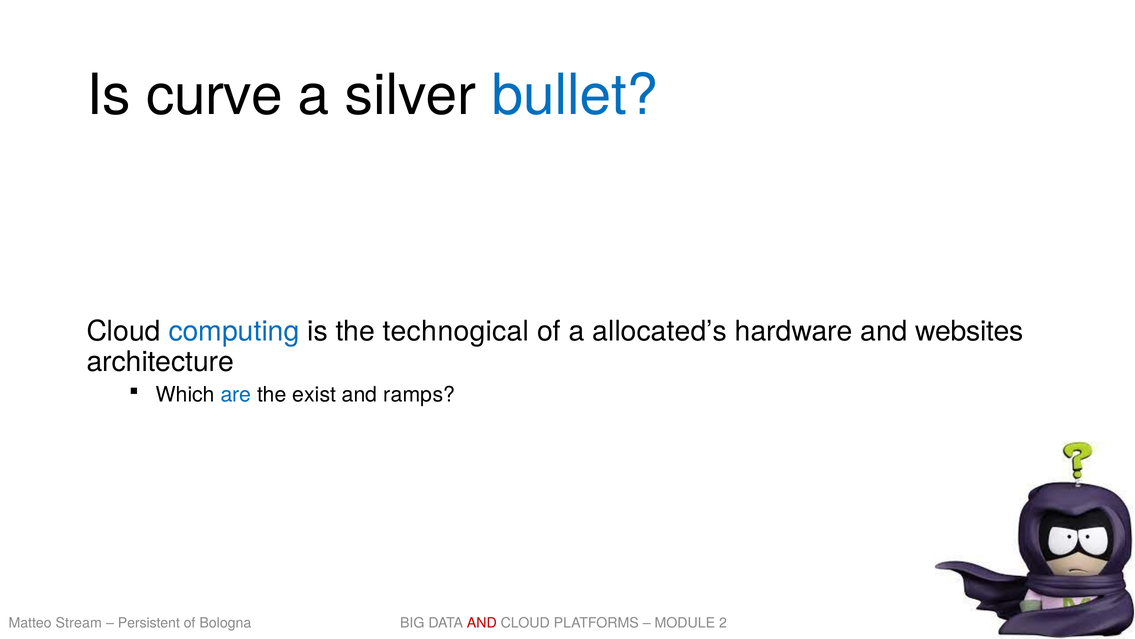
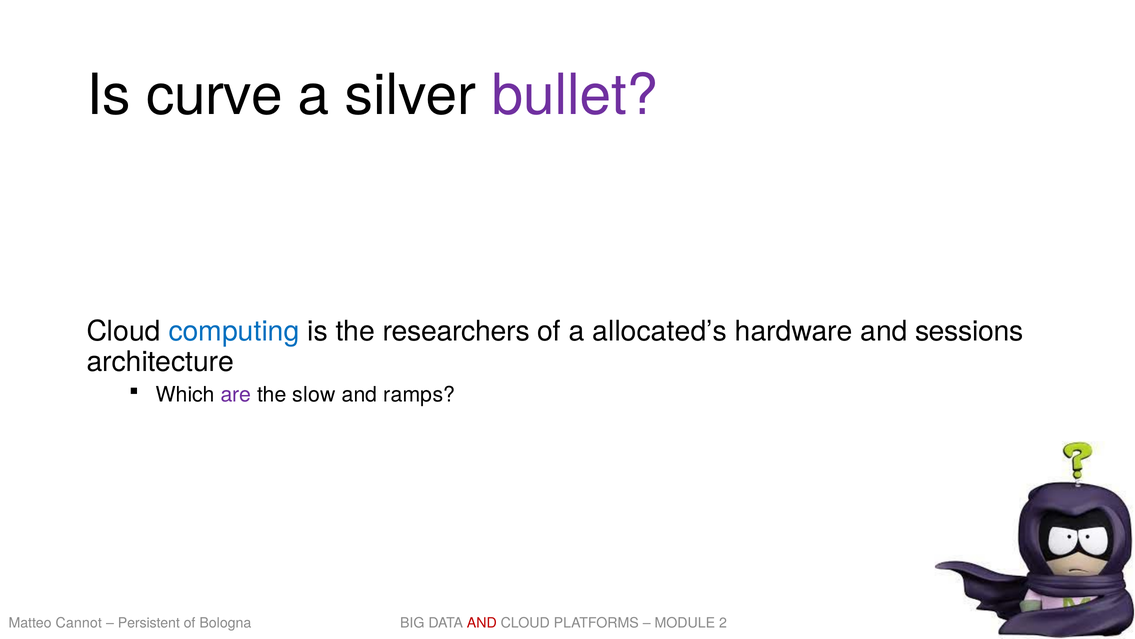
bullet colour: blue -> purple
technogical: technogical -> researchers
websites: websites -> sessions
are colour: blue -> purple
exist: exist -> slow
Stream: Stream -> Cannot
